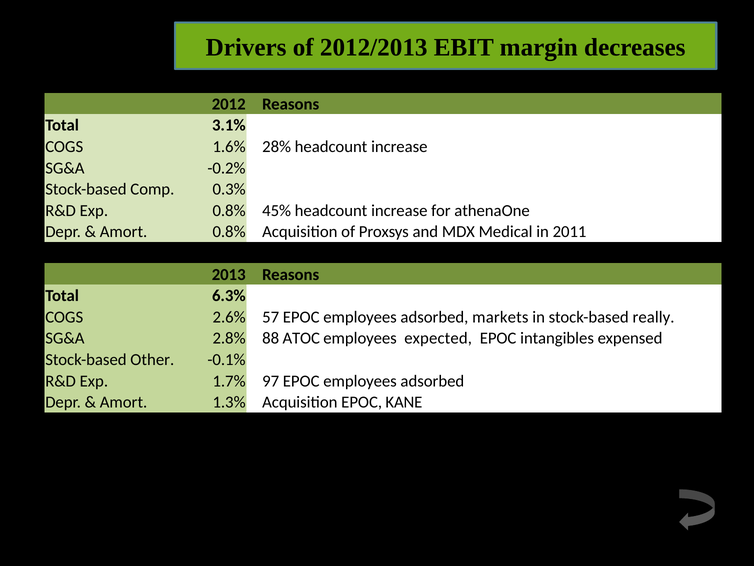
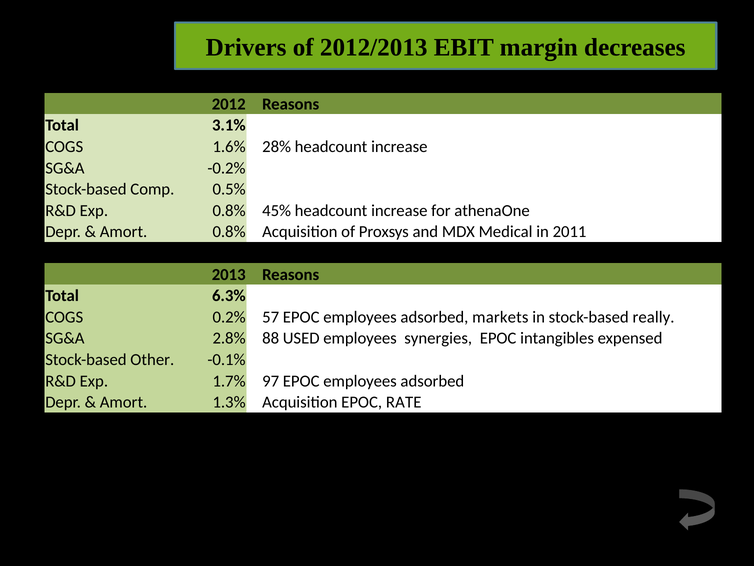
0.3%: 0.3% -> 0.5%
2.6%: 2.6% -> 0.2%
ATOC: ATOC -> USED
expected: expected -> synergies
KANE: KANE -> RATE
